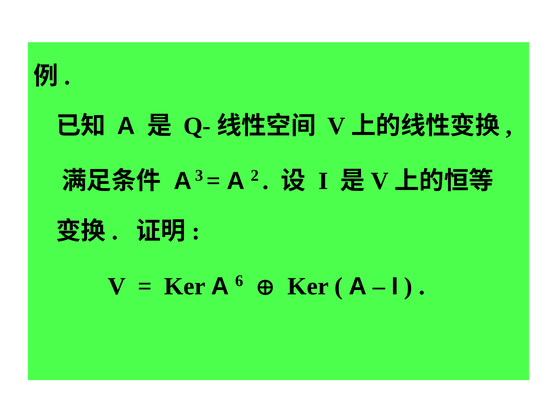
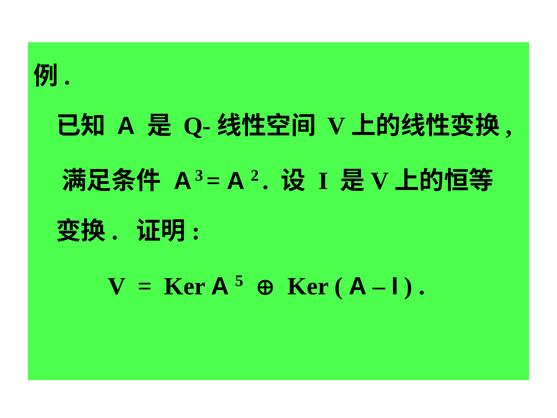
6: 6 -> 5
